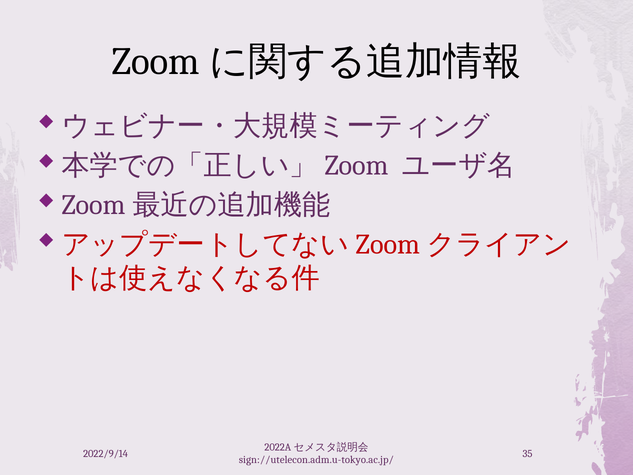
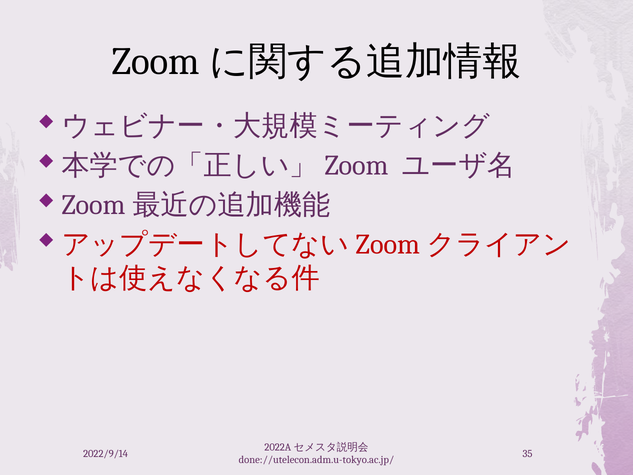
sign://utelecon.adm.u-tokyo.ac.jp/: sign://utelecon.adm.u-tokyo.ac.jp/ -> done://utelecon.adm.u-tokyo.ac.jp/
